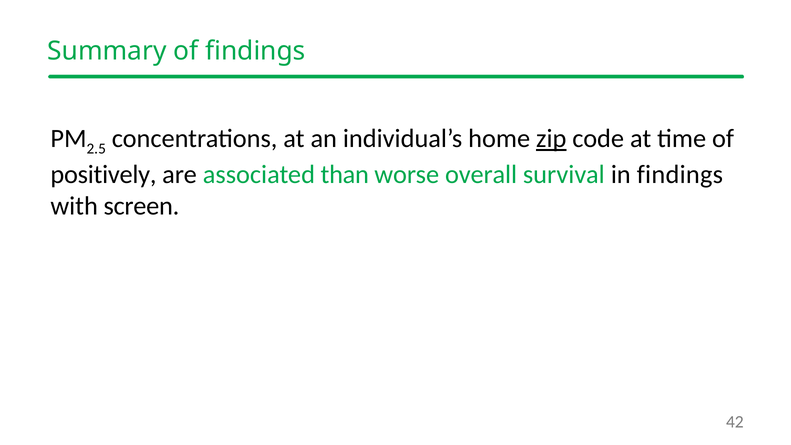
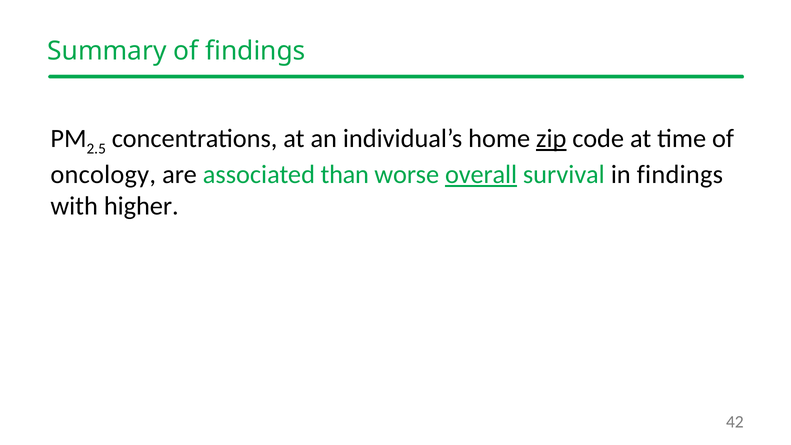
positively: positively -> oncology
overall underline: none -> present
screen: screen -> higher
